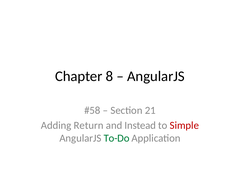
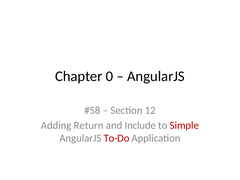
8: 8 -> 0
21: 21 -> 12
Instead: Instead -> Include
To-Do colour: green -> red
